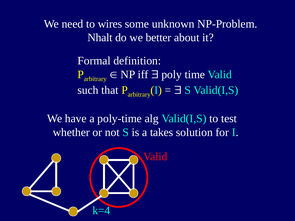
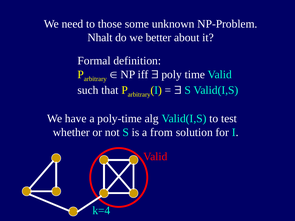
wires: wires -> those
takes: takes -> from
